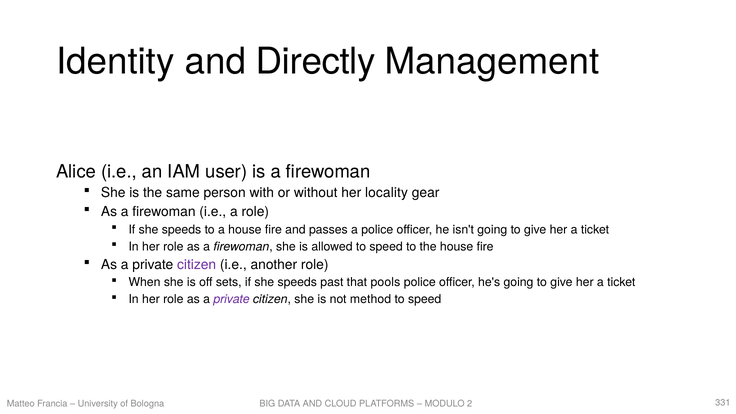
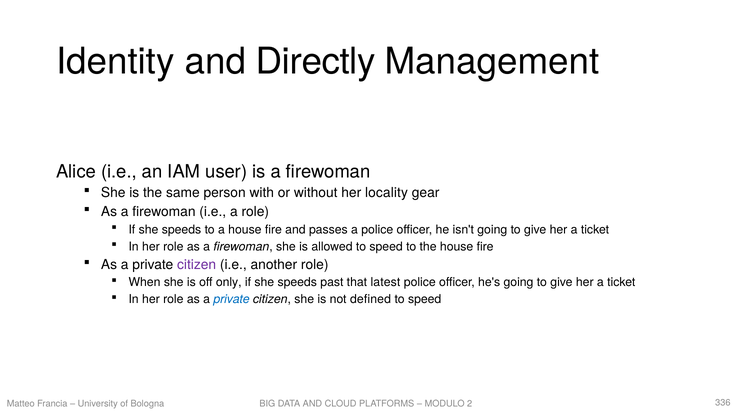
sets: sets -> only
pools: pools -> latest
private at (232, 299) colour: purple -> blue
method: method -> defined
331: 331 -> 336
